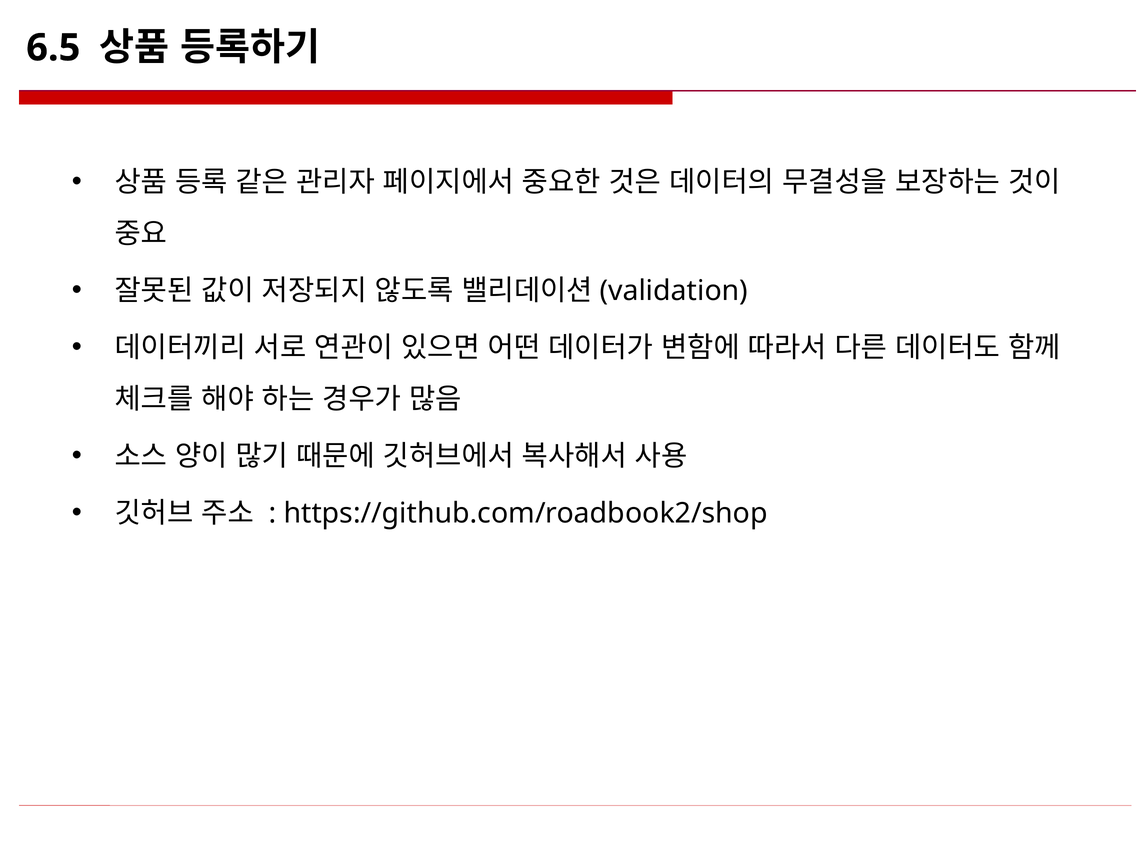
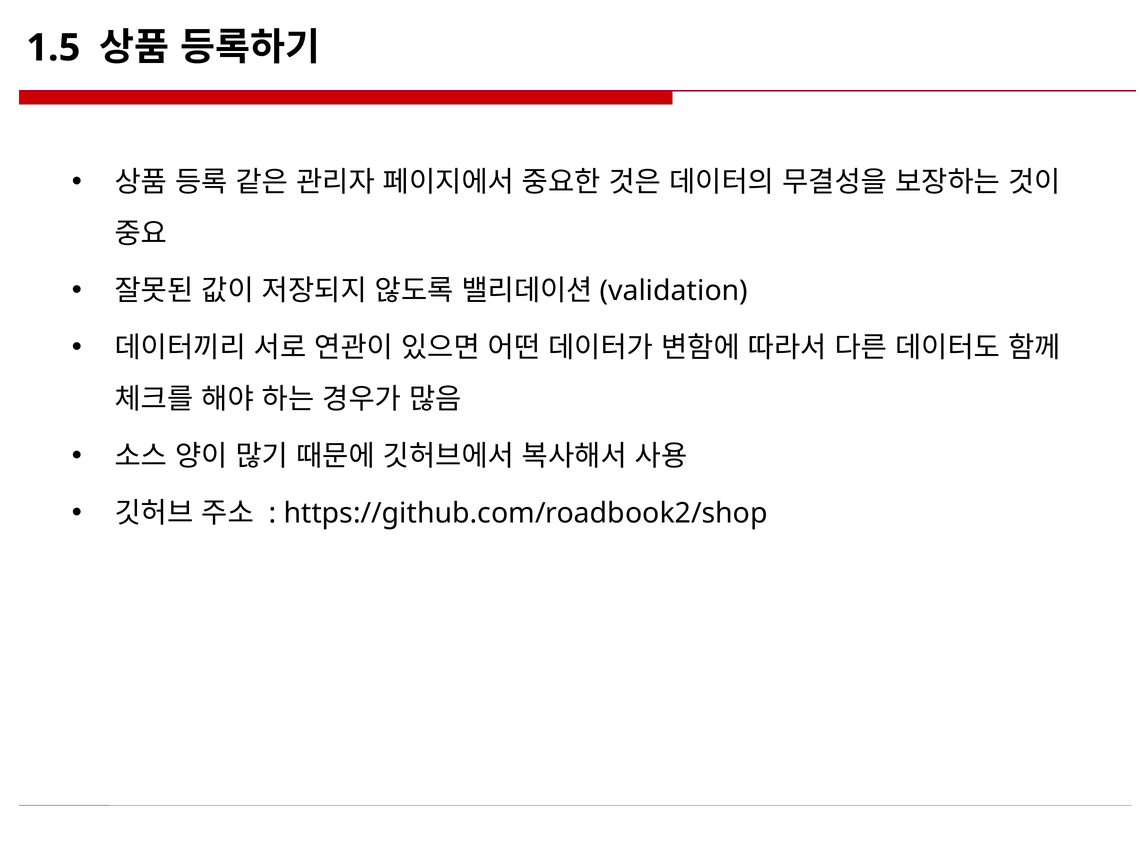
6.5: 6.5 -> 1.5
